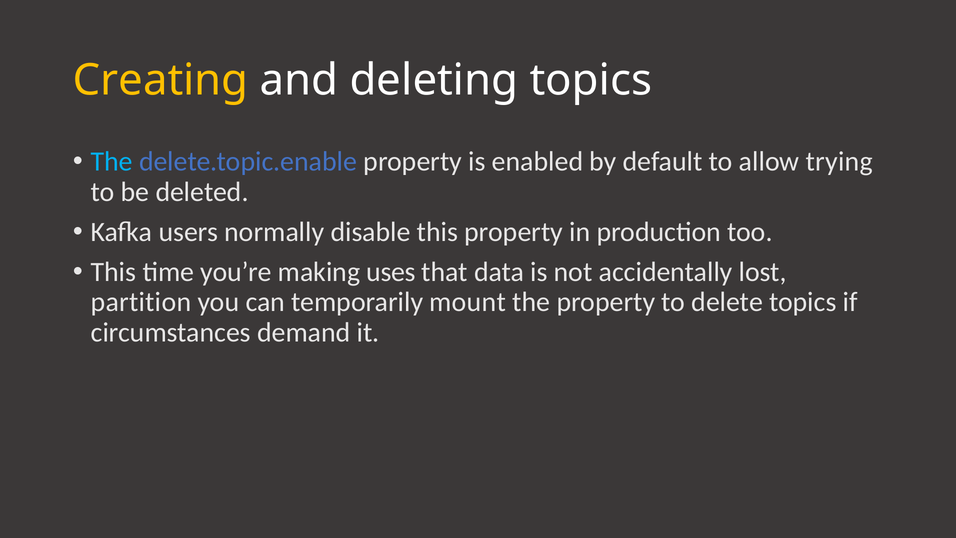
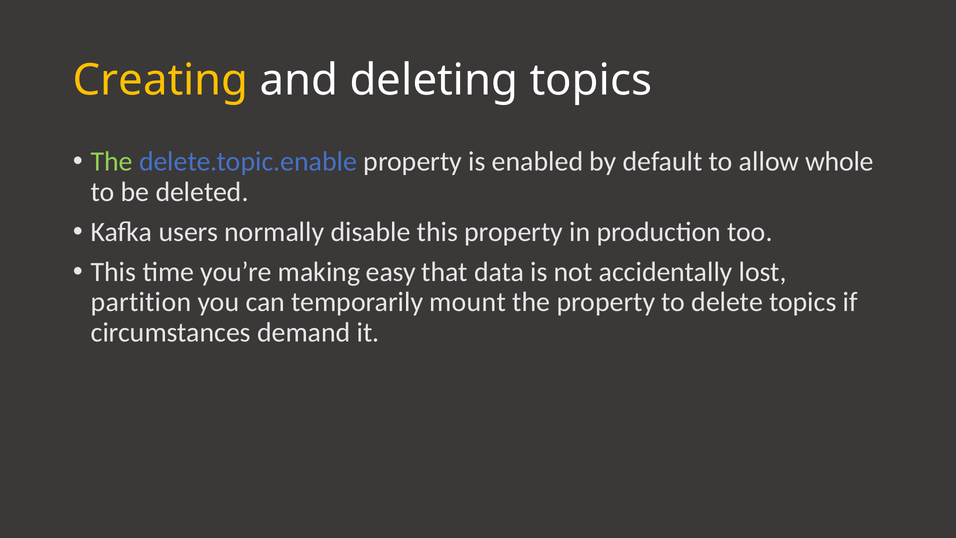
The at (112, 162) colour: light blue -> light green
trying: trying -> whole
uses: uses -> easy
